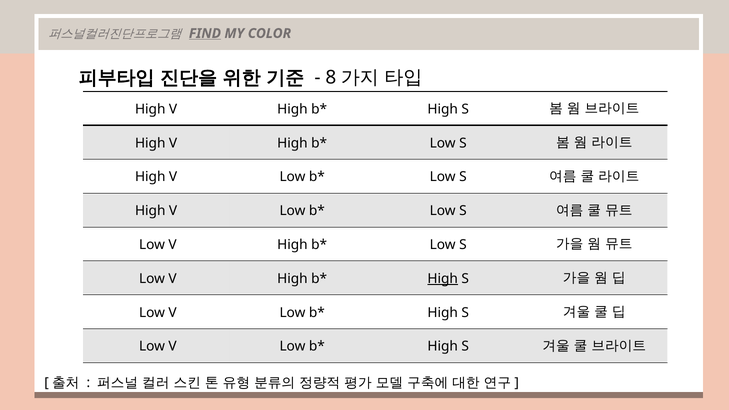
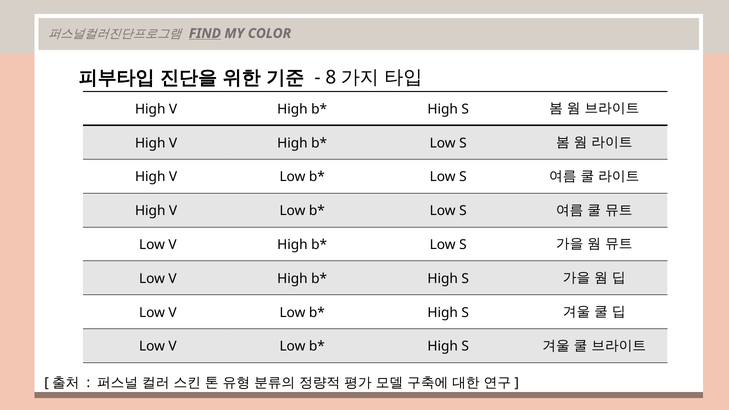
High at (443, 279) underline: present -> none
